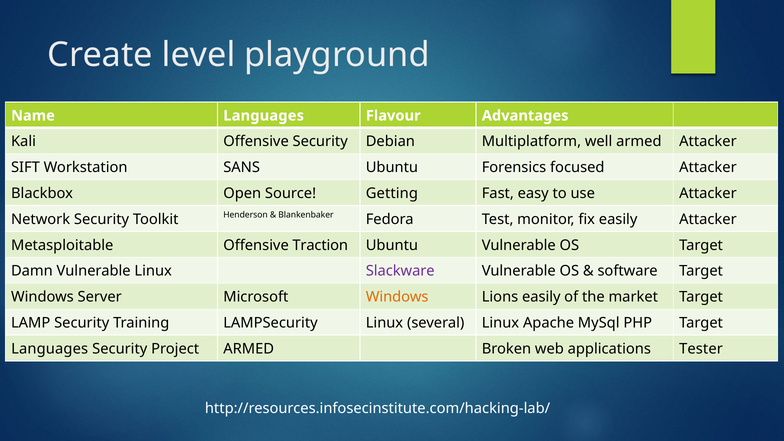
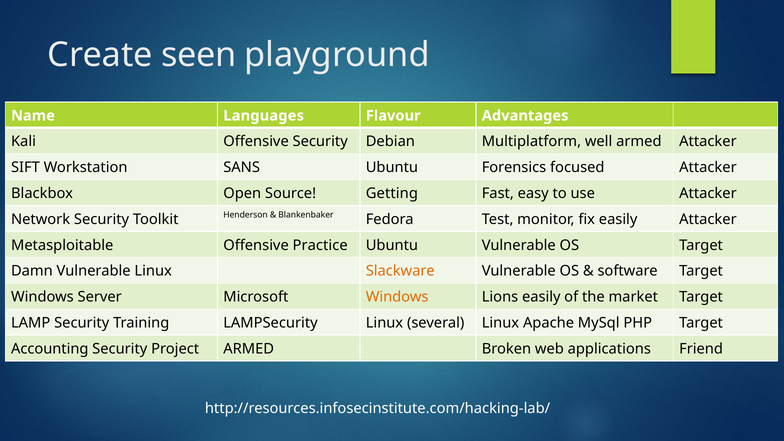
level: level -> seen
Traction: Traction -> Practice
Slackware colour: purple -> orange
Languages at (50, 349): Languages -> Accounting
Tester: Tester -> Friend
